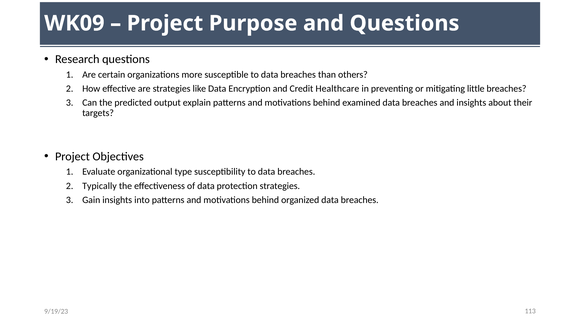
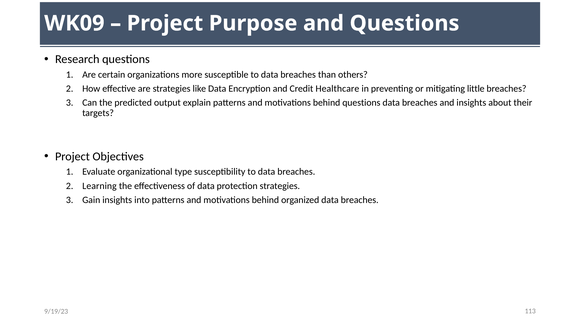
behind examined: examined -> questions
Typically: Typically -> Learning
